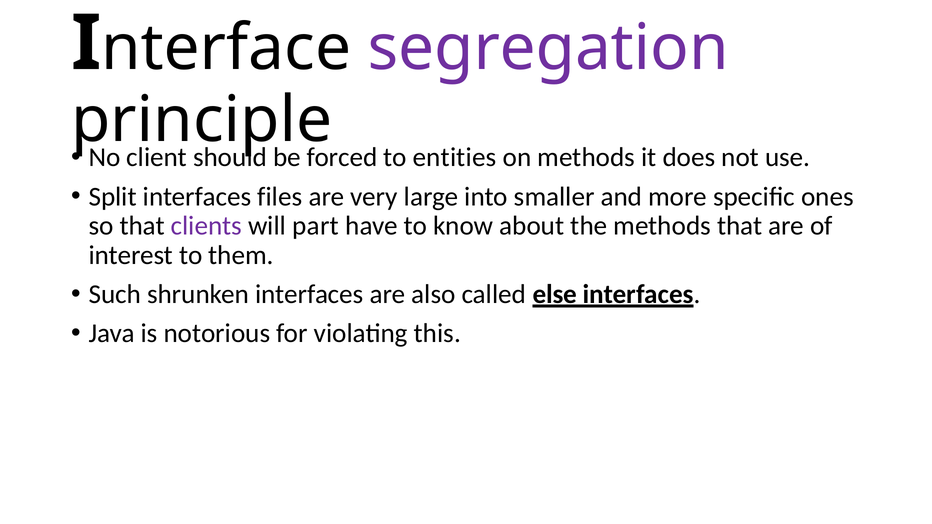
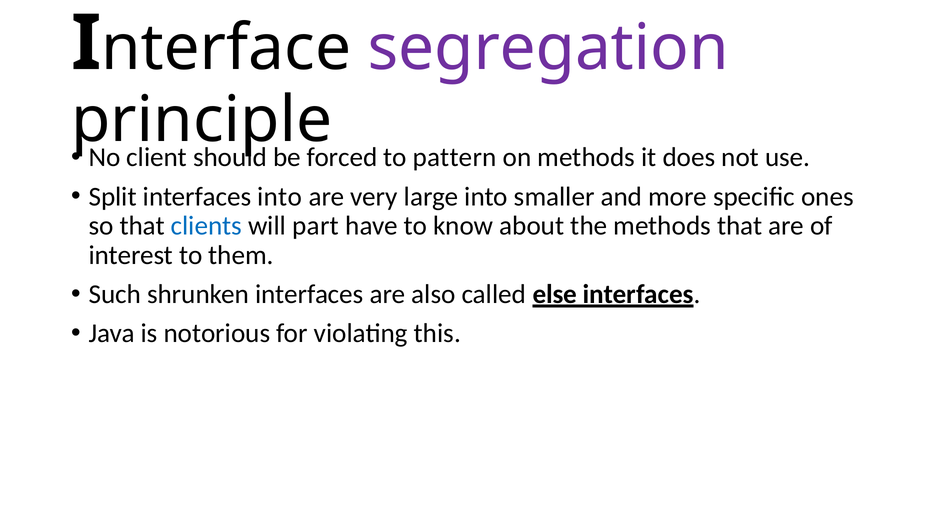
entities: entities -> pattern
interfaces files: files -> into
clients colour: purple -> blue
